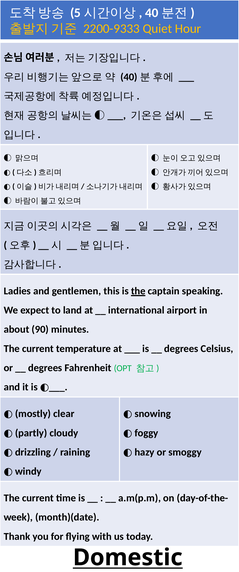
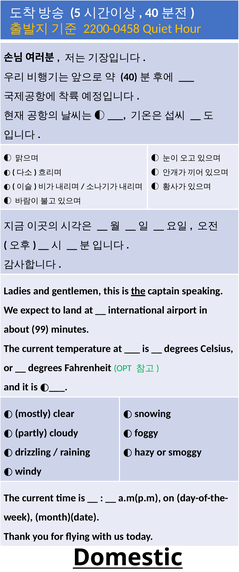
2200-9333: 2200-9333 -> 2200-0458
90: 90 -> 99
